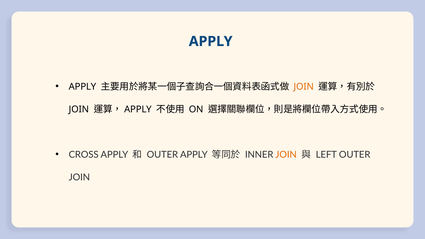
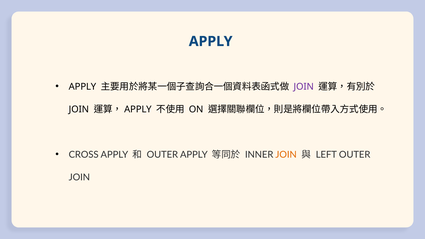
JOIN at (304, 87) colour: orange -> purple
